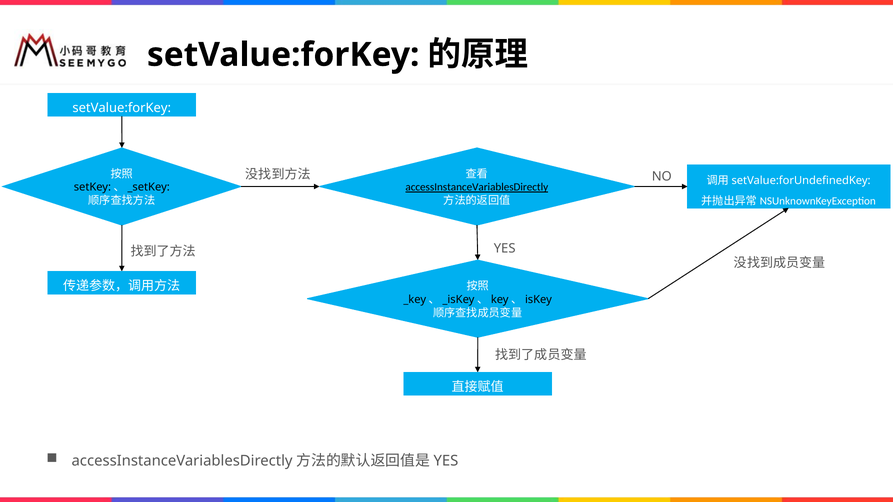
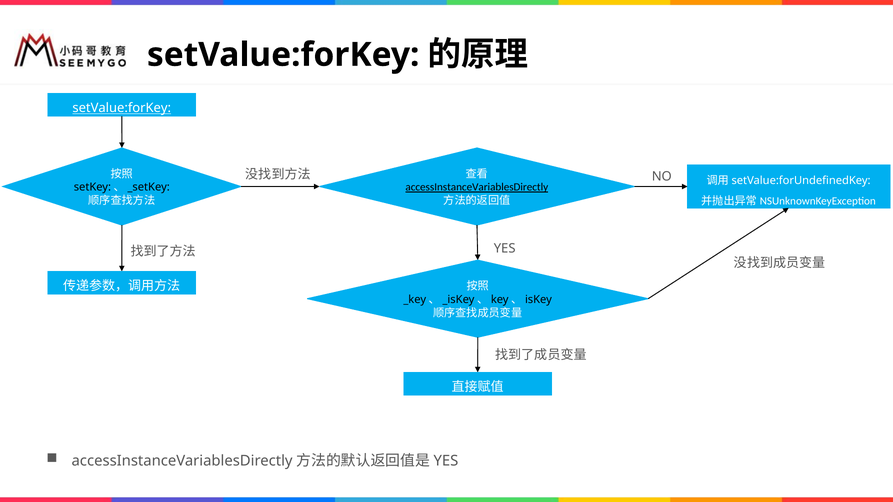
setValue:forKey at (122, 108) underline: none -> present
